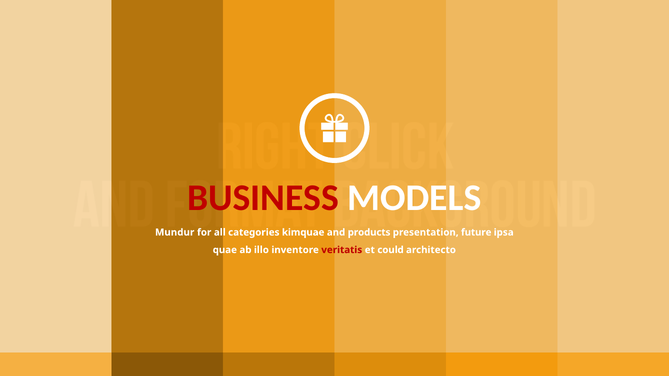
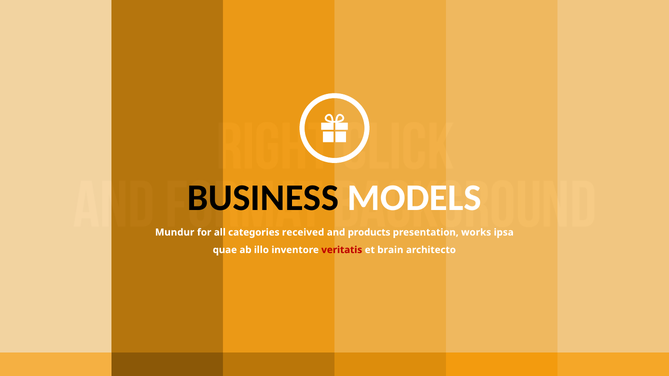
BUSINESS colour: red -> black
kimquae: kimquae -> received
future: future -> works
could: could -> brain
